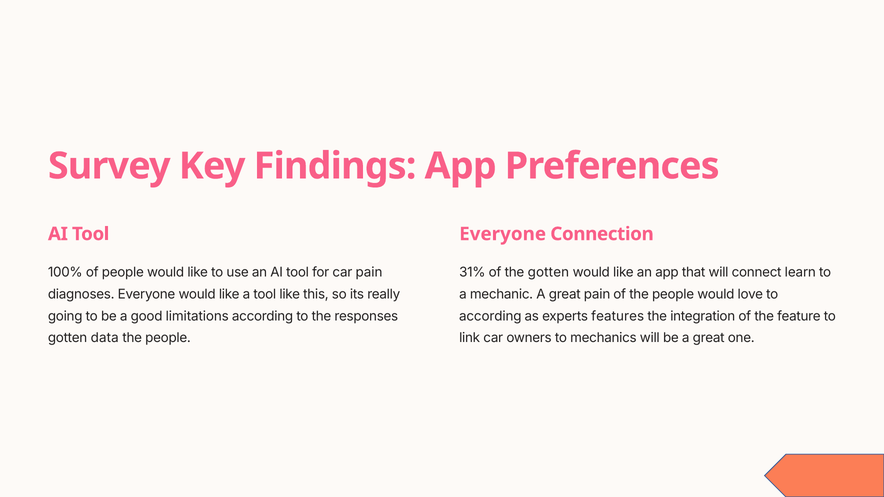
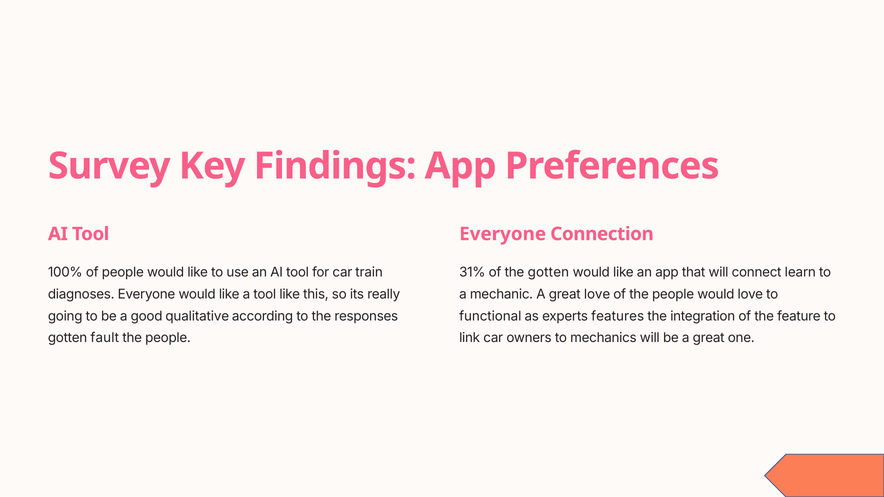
car pain: pain -> train
great pain: pain -> love
limitations: limitations -> qualitative
according at (490, 316): according -> functional
data: data -> fault
